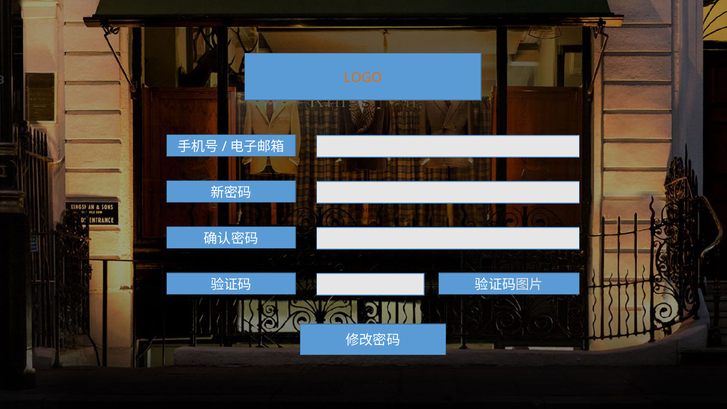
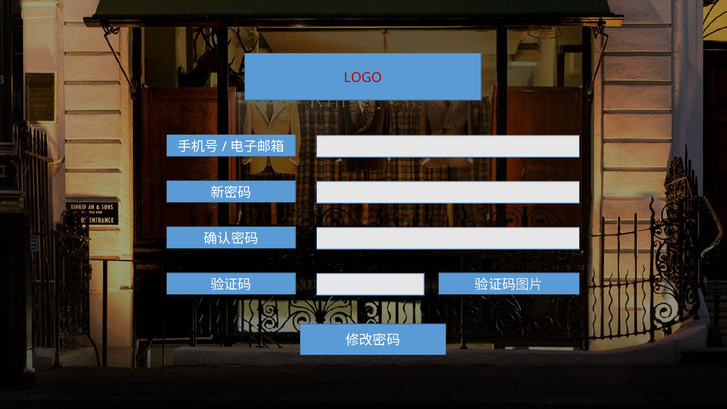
LOGO colour: orange -> red
